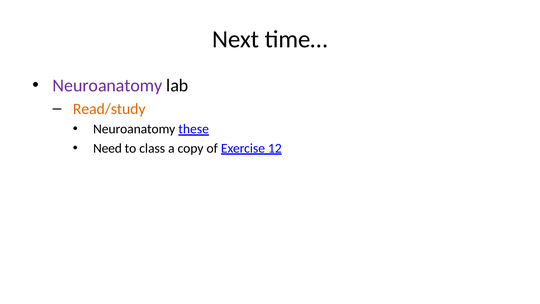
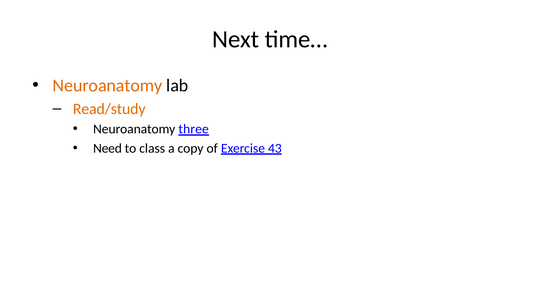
Neuroanatomy at (107, 86) colour: purple -> orange
these: these -> three
12: 12 -> 43
